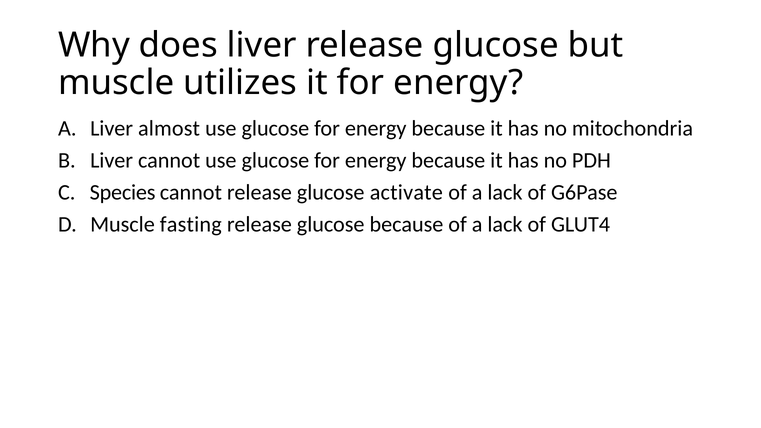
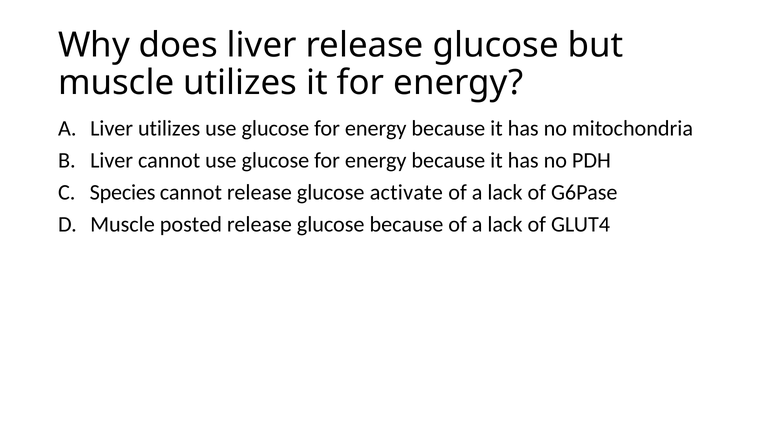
Liver almost: almost -> utilizes
fasting: fasting -> posted
